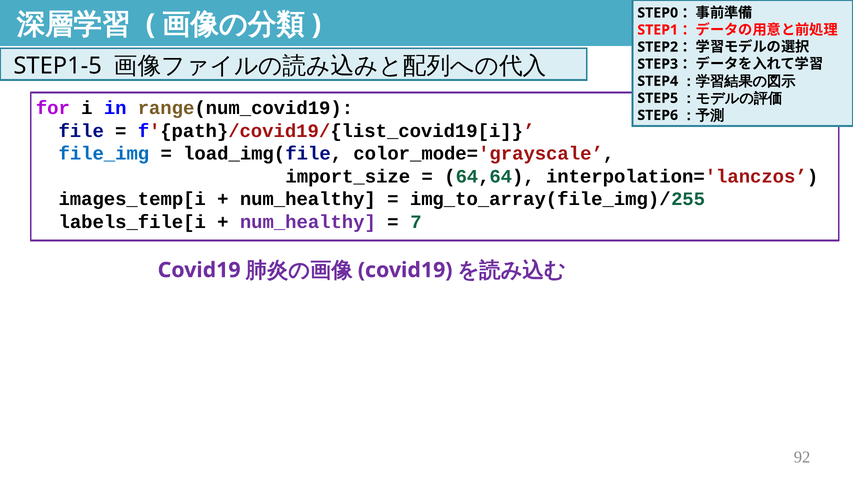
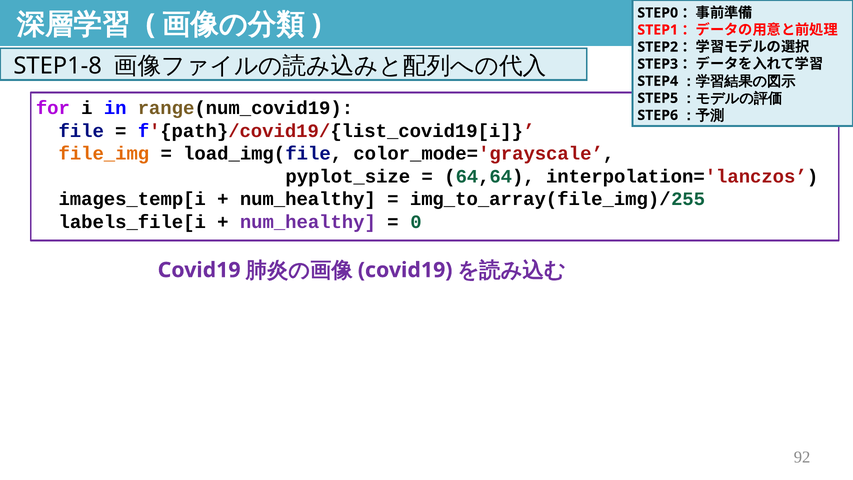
STEP1-5: STEP1-5 -> STEP1-8
file_img colour: blue -> orange
import_size: import_size -> pyplot_size
7: 7 -> 0
